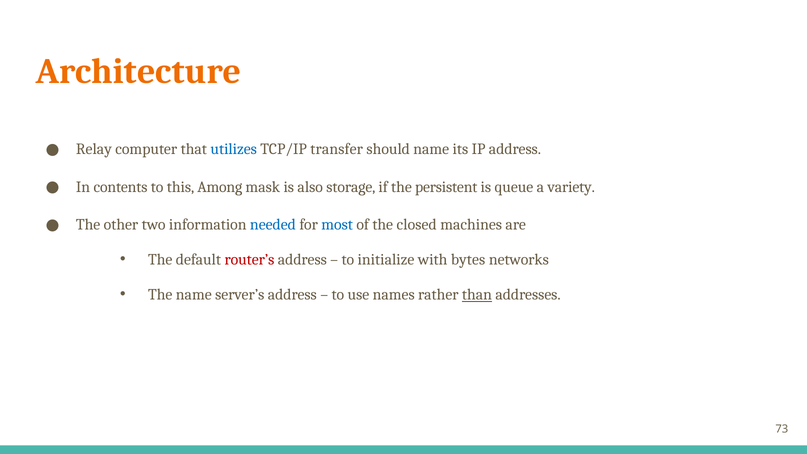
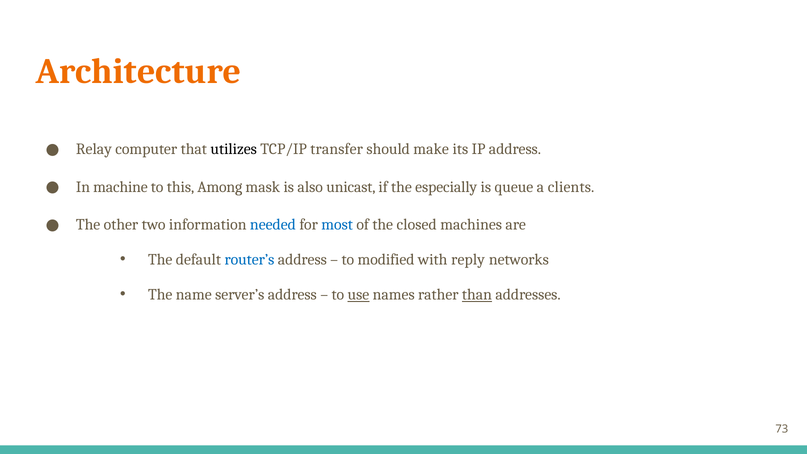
utilizes colour: blue -> black
should name: name -> make
contents: contents -> machine
storage: storage -> unicast
persistent: persistent -> especially
variety: variety -> clients
router’s colour: red -> blue
initialize: initialize -> modified
bytes: bytes -> reply
use underline: none -> present
